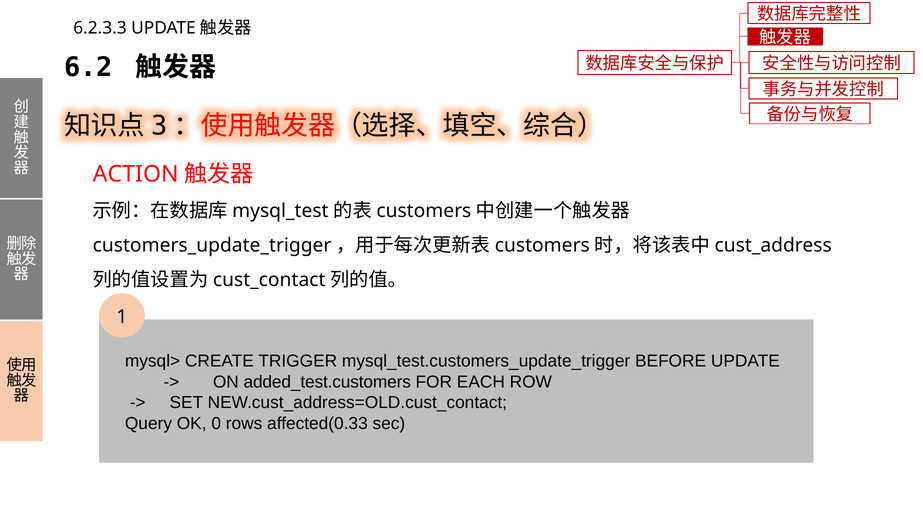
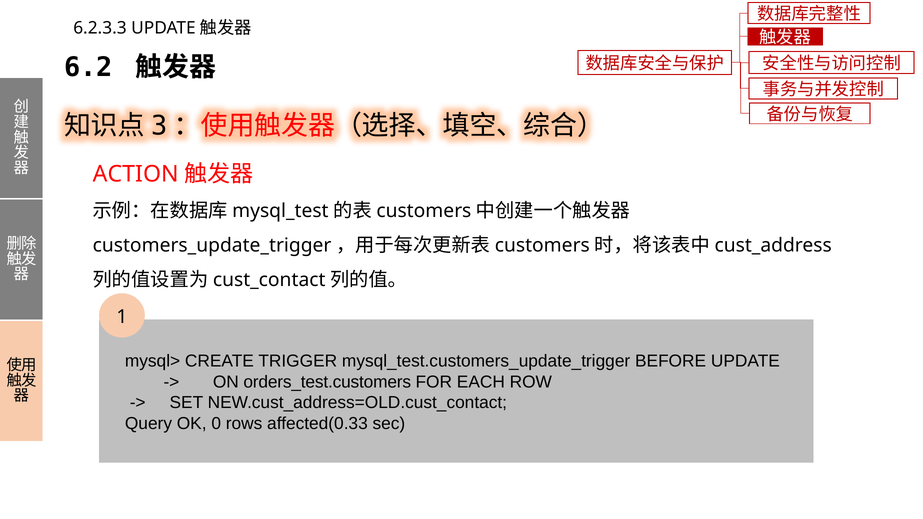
added_test.customers: added_test.customers -> orders_test.customers
